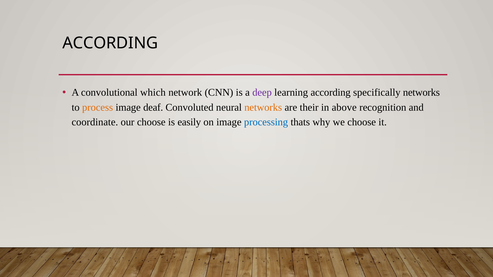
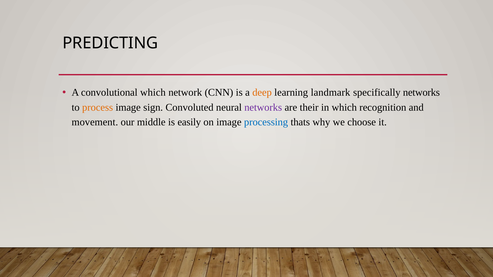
ACCORDING at (110, 43): ACCORDING -> PREDICTING
deep colour: purple -> orange
learning according: according -> landmark
deaf: deaf -> sign
networks at (263, 107) colour: orange -> purple
in above: above -> which
coordinate: coordinate -> movement
our choose: choose -> middle
